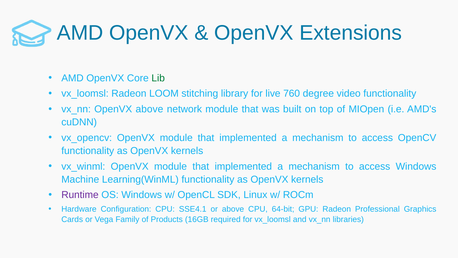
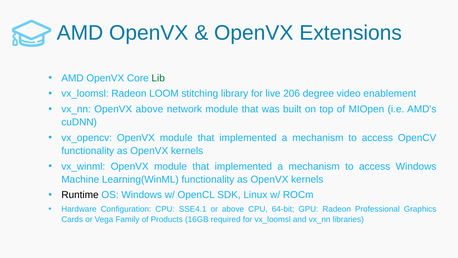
760: 760 -> 206
video functionality: functionality -> enablement
Runtime colour: purple -> black
